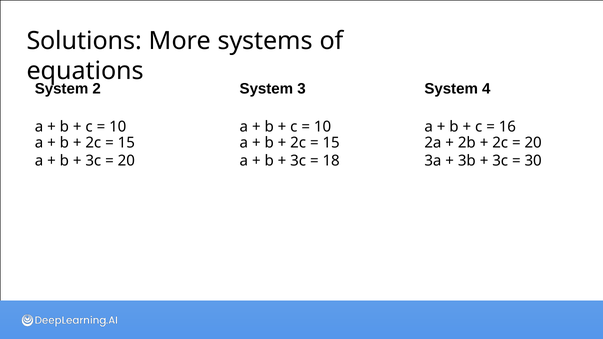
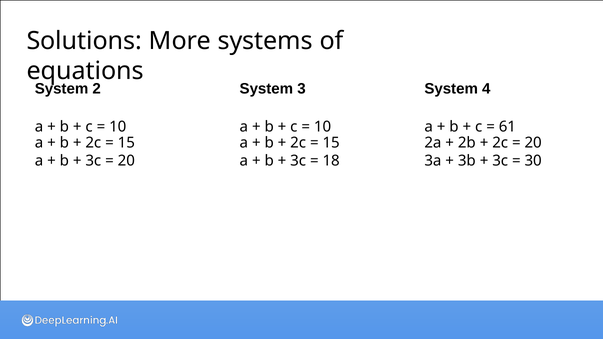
16: 16 -> 61
